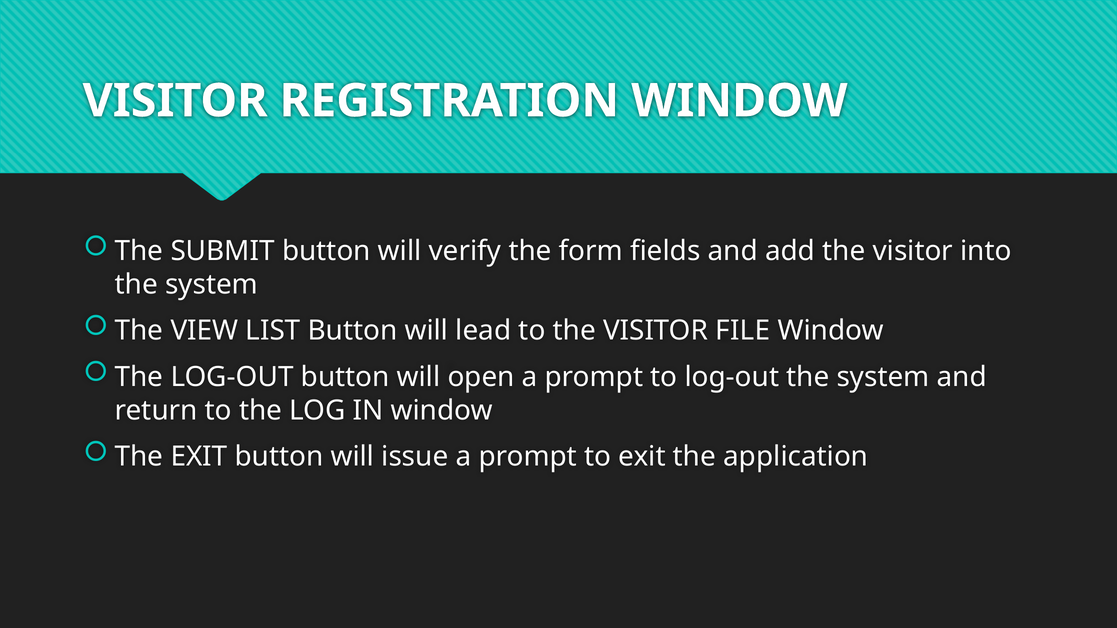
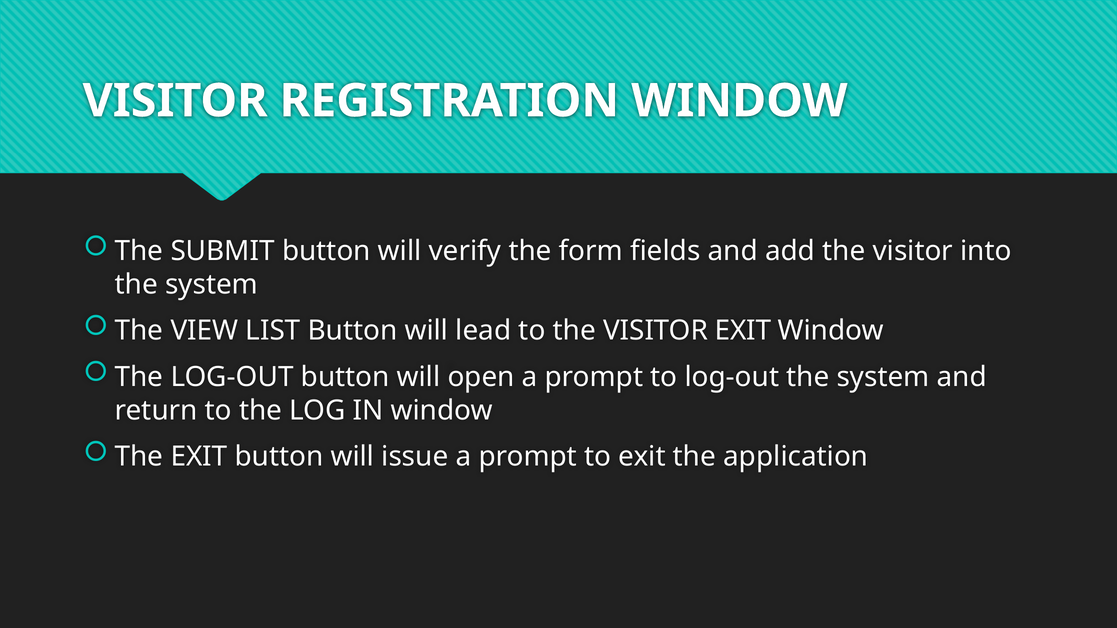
VISITOR FILE: FILE -> EXIT
